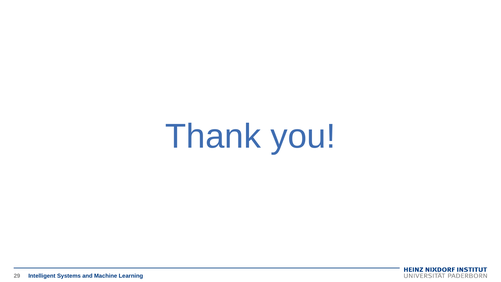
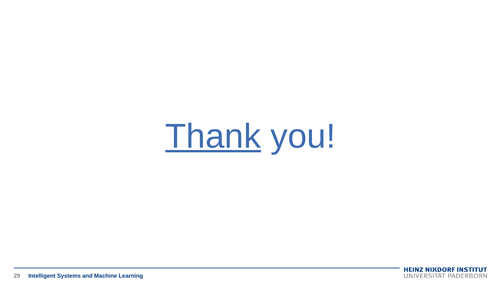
Thank underline: none -> present
